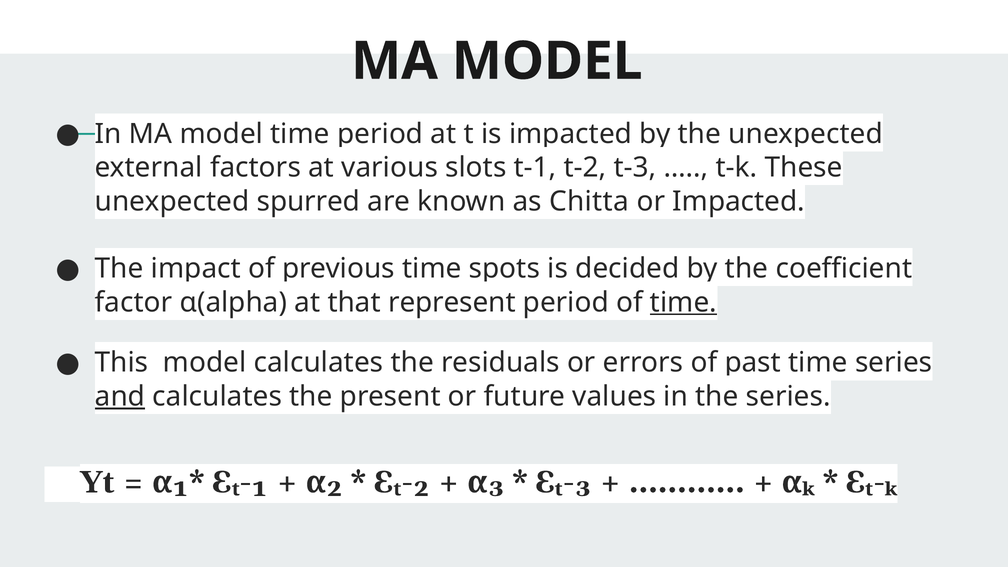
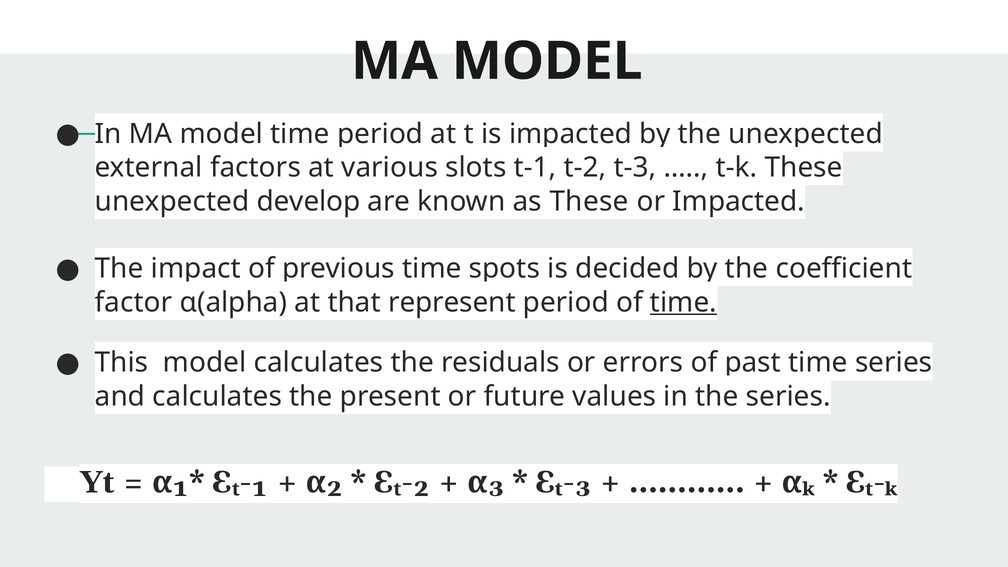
spurred: spurred -> develop
as Chitta: Chitta -> These
and underline: present -> none
